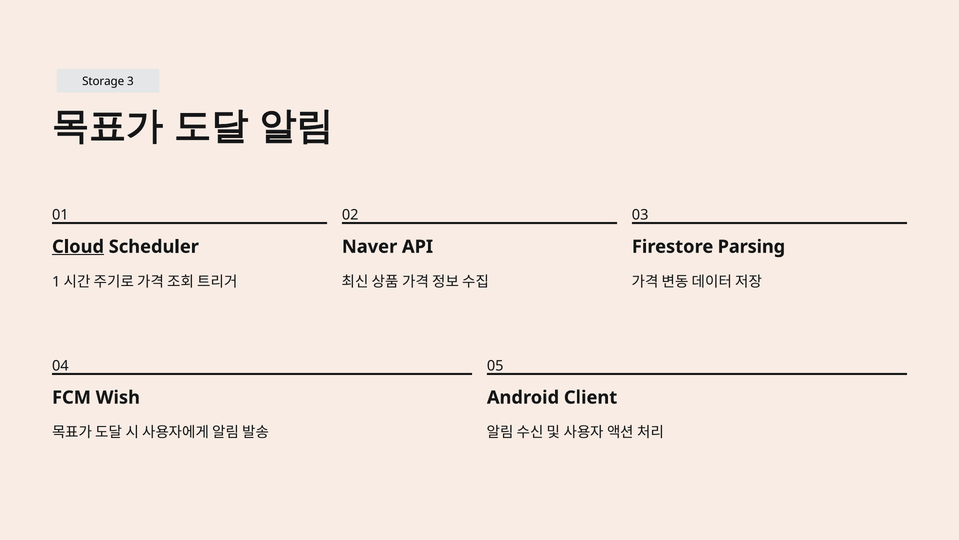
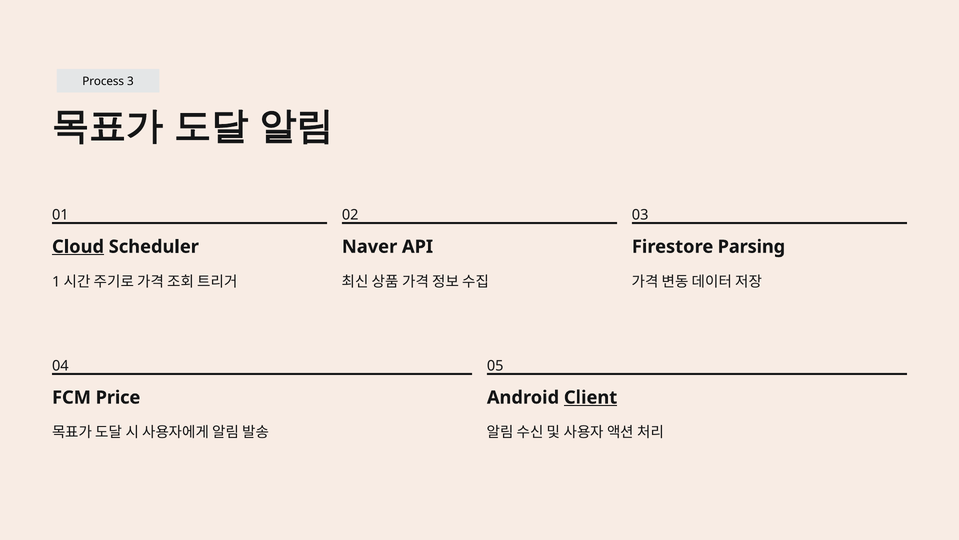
Storage: Storage -> Process
Wish: Wish -> Price
Client underline: none -> present
